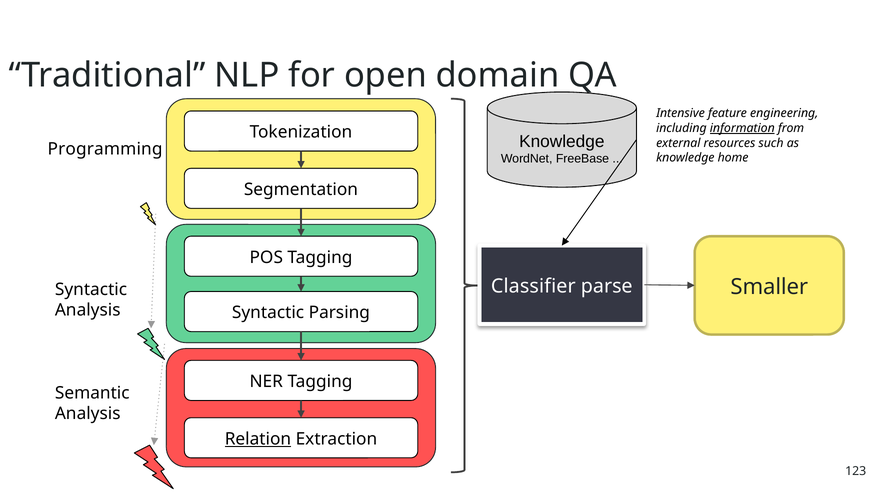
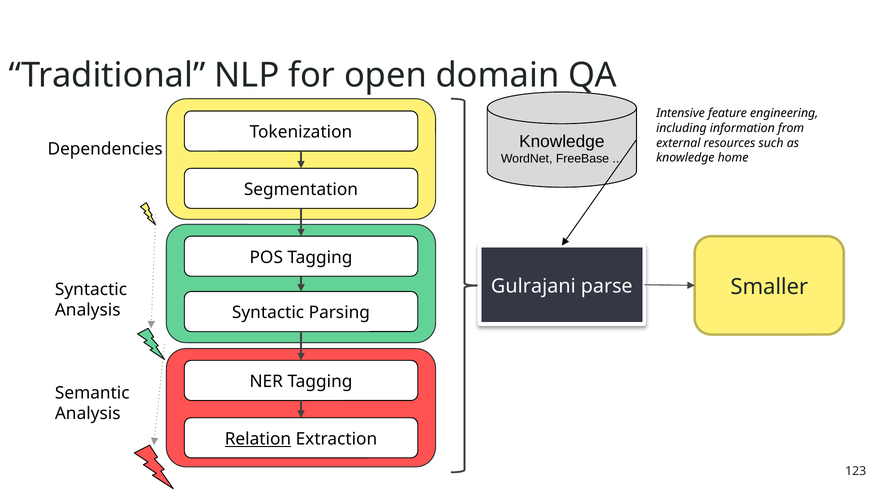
information underline: present -> none
Programming: Programming -> Dependencies
Classifier: Classifier -> Gulrajani
